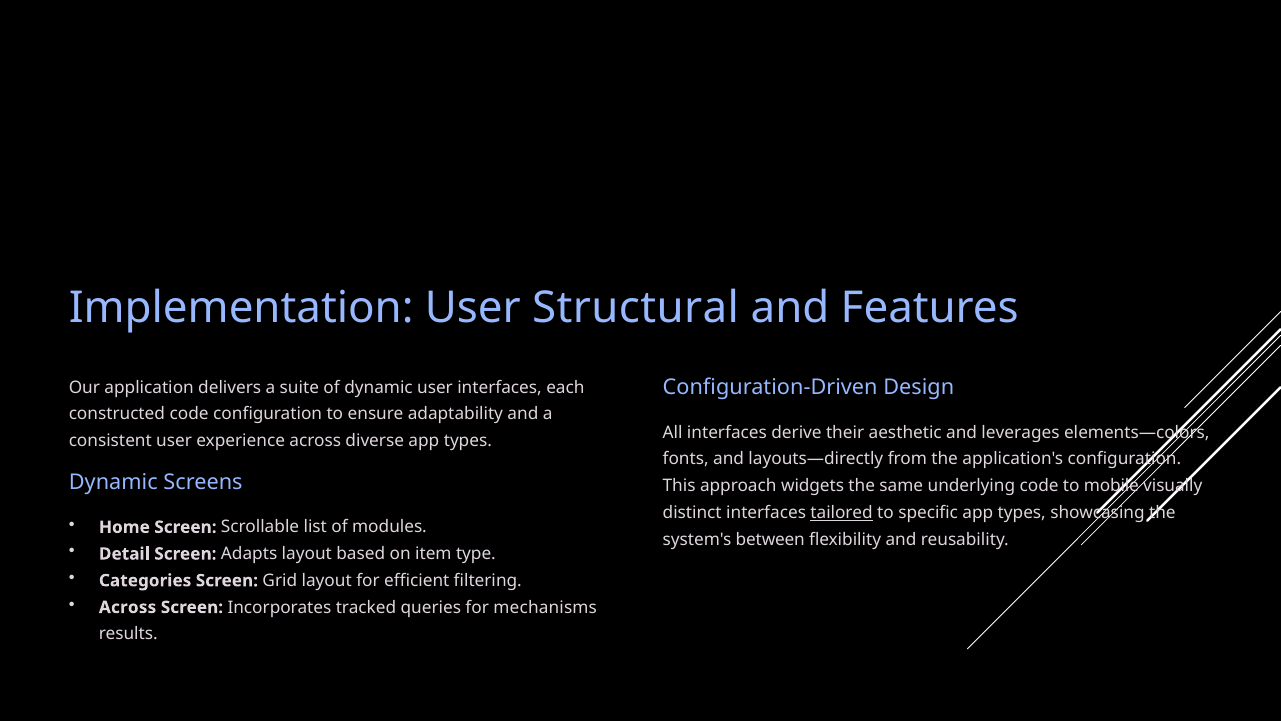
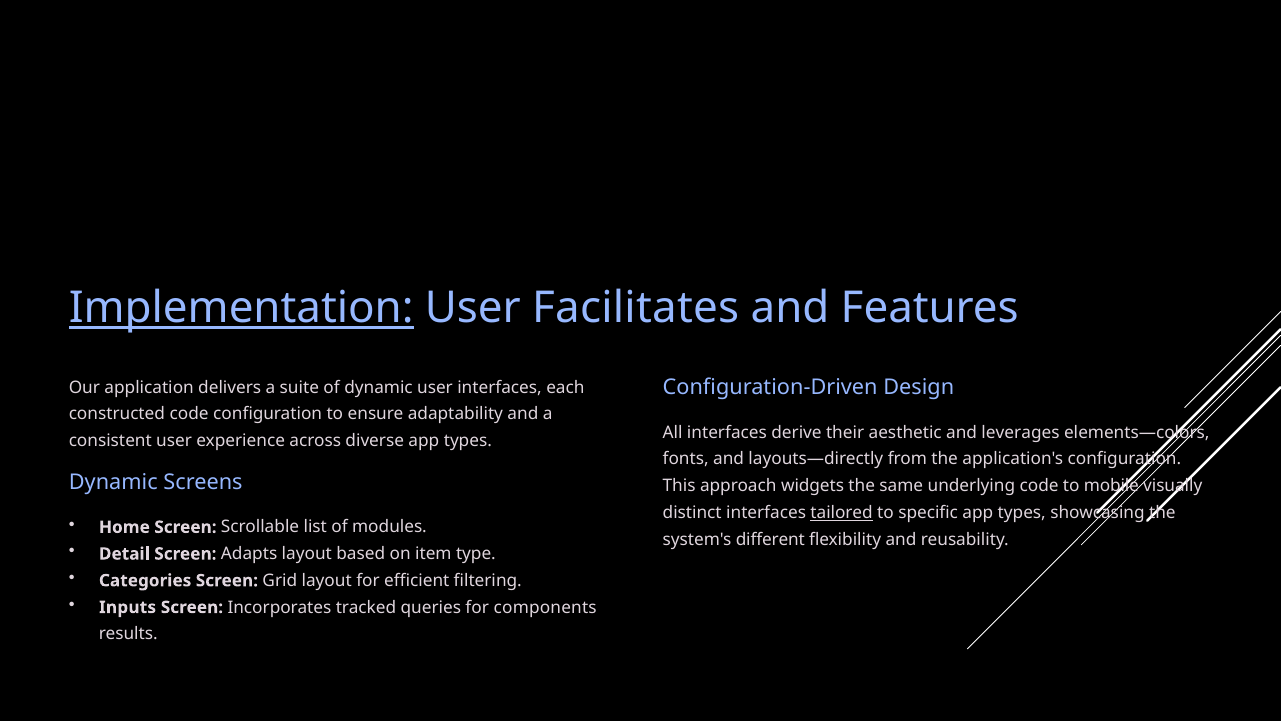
Implementation underline: none -> present
Structural: Structural -> Facilitates
between: between -> different
Across at (128, 607): Across -> Inputs
mechanisms: mechanisms -> components
